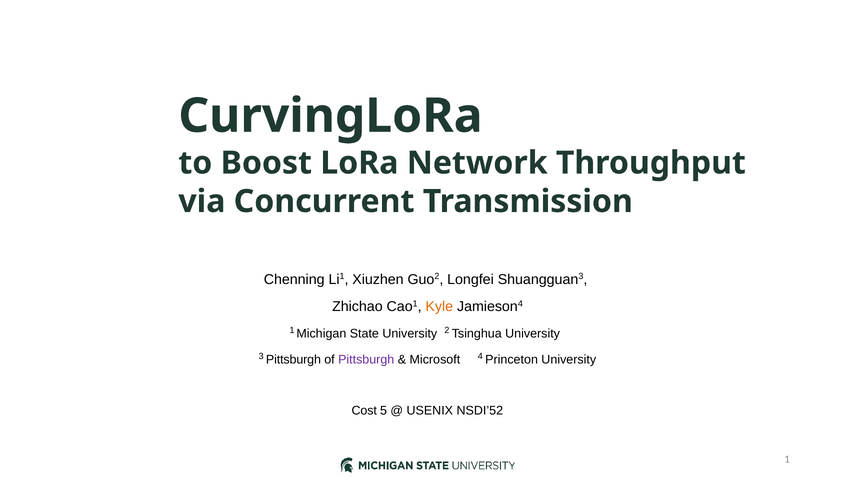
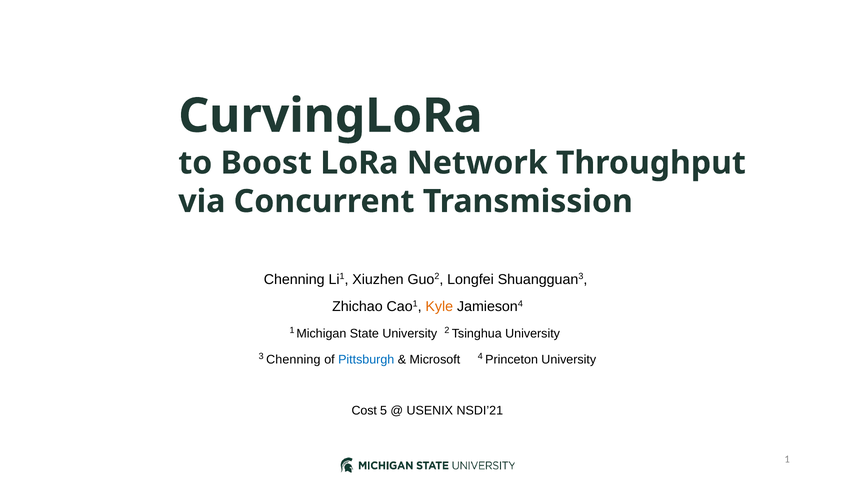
3 Pittsburgh: Pittsburgh -> Chenning
Pittsburgh at (366, 360) colour: purple -> blue
NSDI’52: NSDI’52 -> NSDI’21
